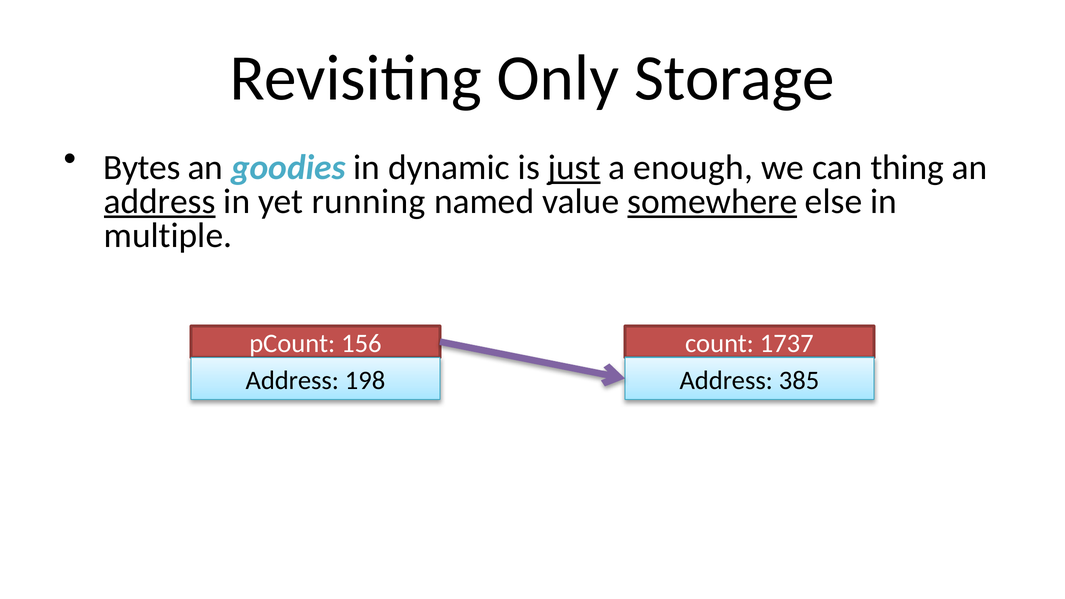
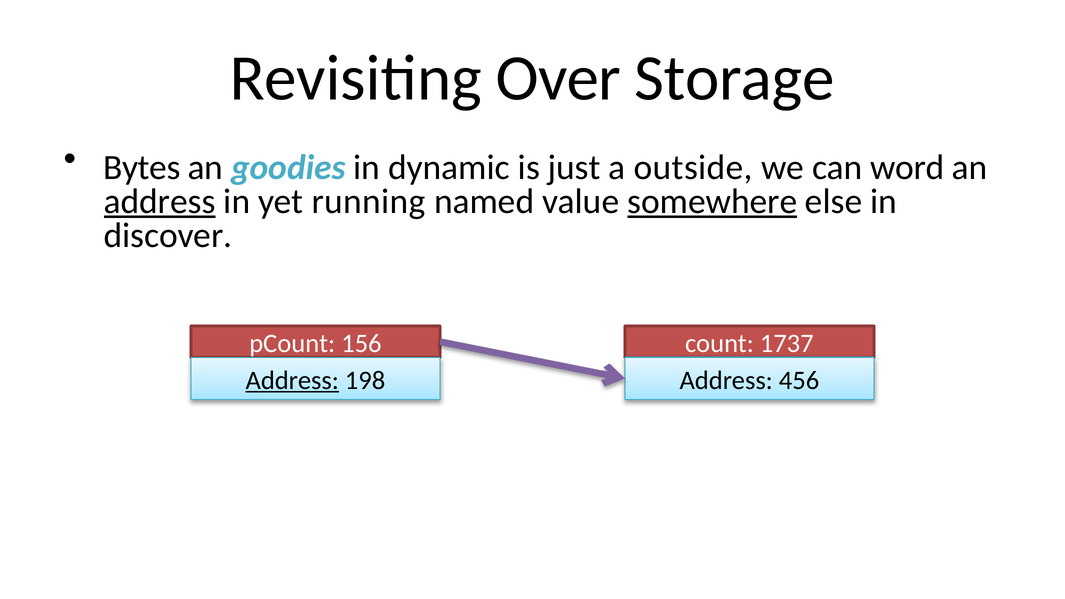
Only: Only -> Over
just underline: present -> none
enough: enough -> outside
thing: thing -> word
multiple: multiple -> discover
385: 385 -> 456
Address at (292, 380) underline: none -> present
